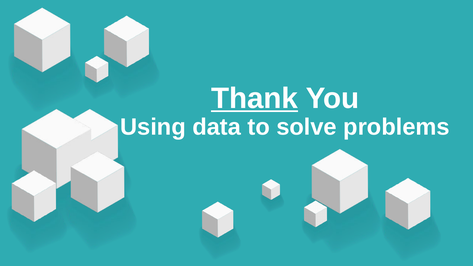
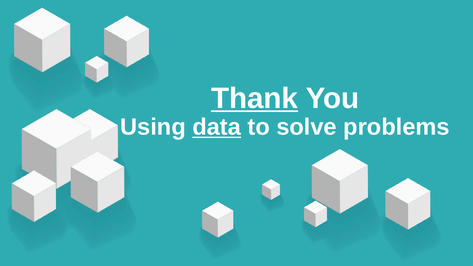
data underline: none -> present
